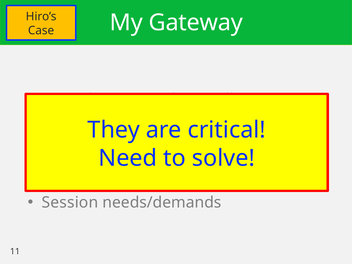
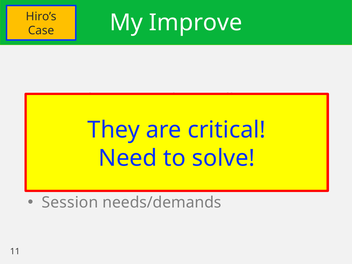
Gateway: Gateway -> Improve
